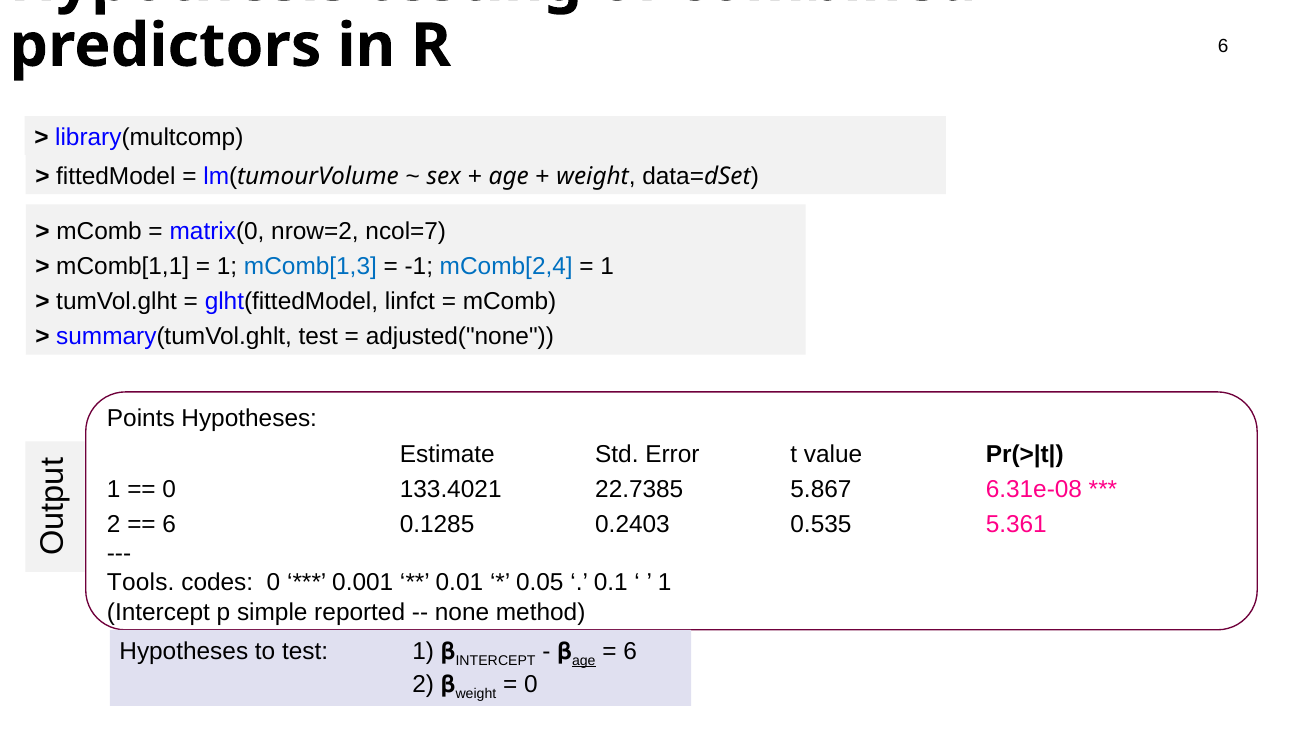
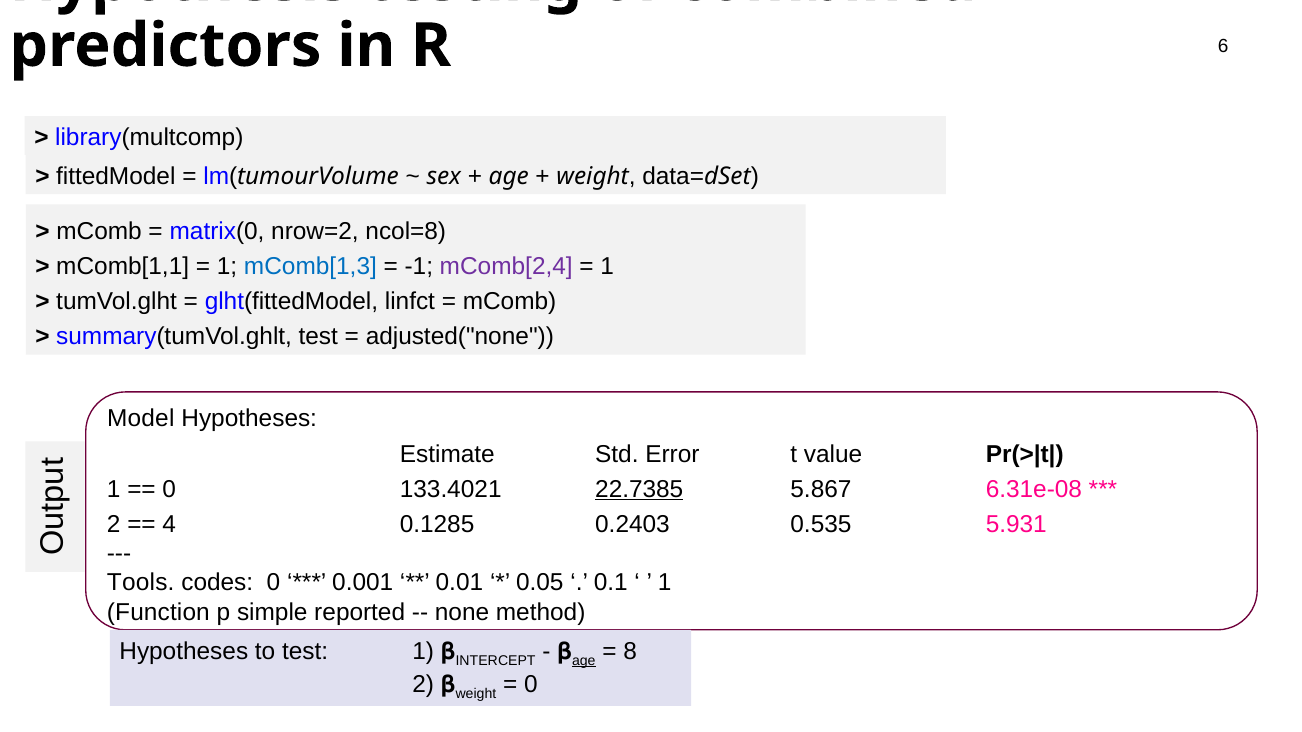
ncol=7: ncol=7 -> ncol=8
mComb[2,4 colour: blue -> purple
Points: Points -> Model
22.7385 underline: none -> present
6 at (169, 524): 6 -> 4
5.361: 5.361 -> 5.931
Intercept at (158, 612): Intercept -> Function
6 at (630, 651): 6 -> 8
